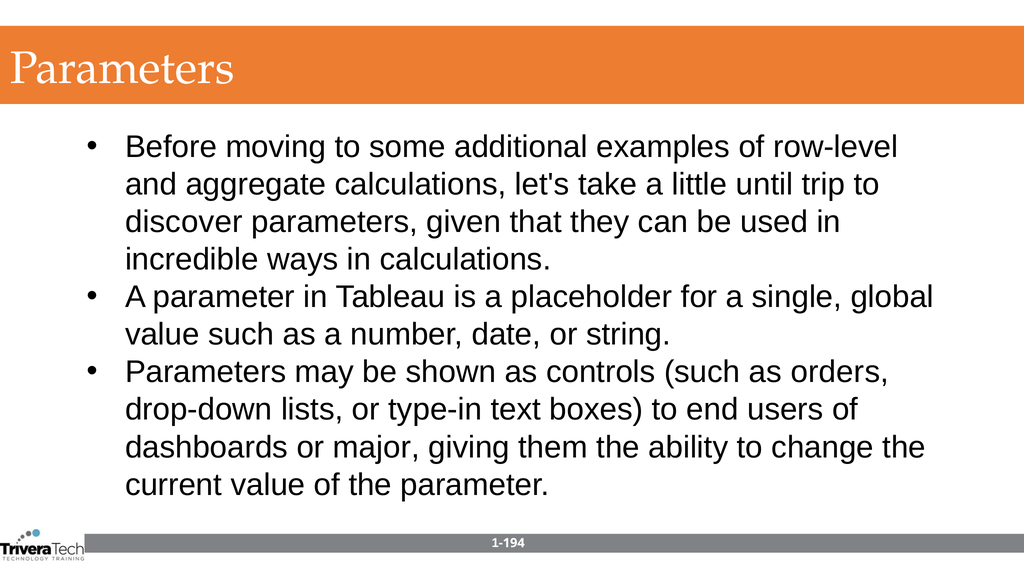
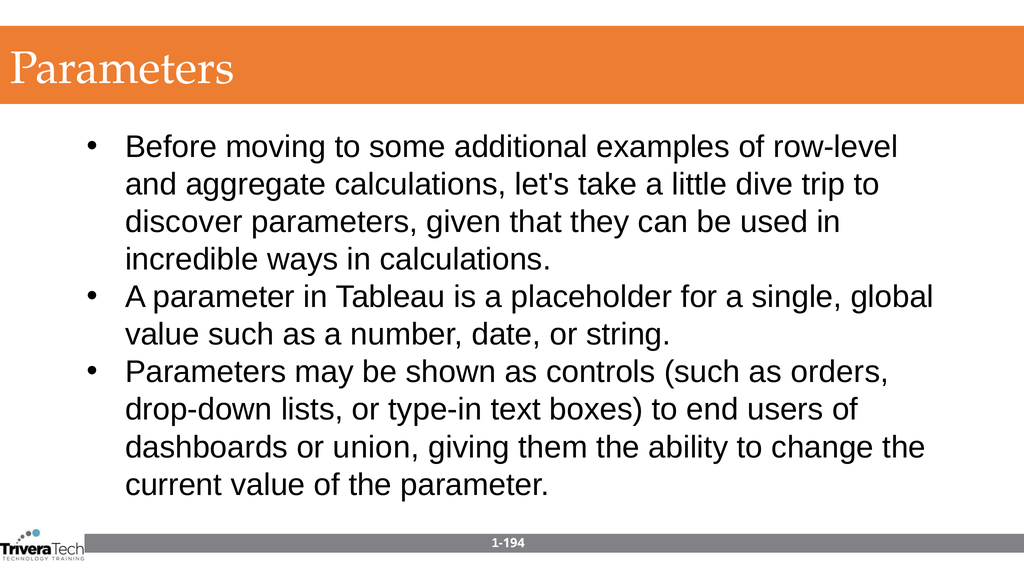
until: until -> dive
major: major -> union
